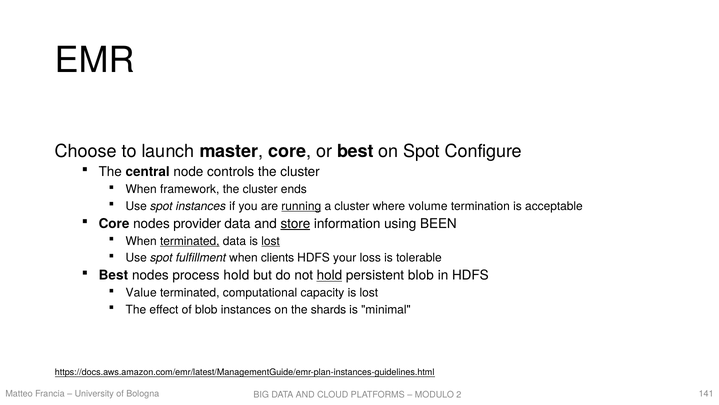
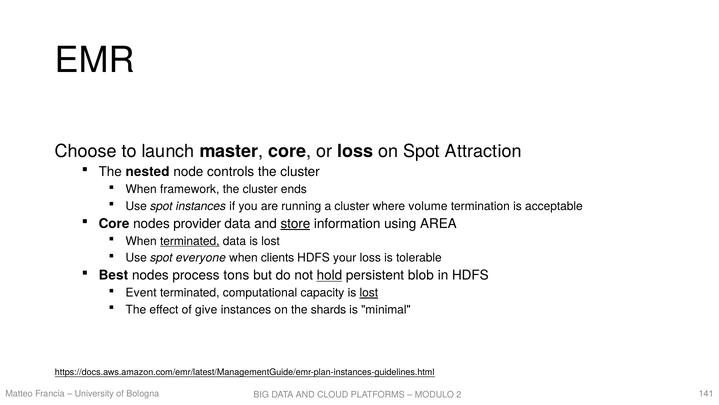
or best: best -> loss
Configure: Configure -> Attraction
central: central -> nested
running underline: present -> none
BEEN: BEEN -> AREA
lost at (271, 241) underline: present -> none
fulfillment: fulfillment -> everyone
process hold: hold -> tons
Value: Value -> Event
lost at (369, 293) underline: none -> present
of blob: blob -> give
